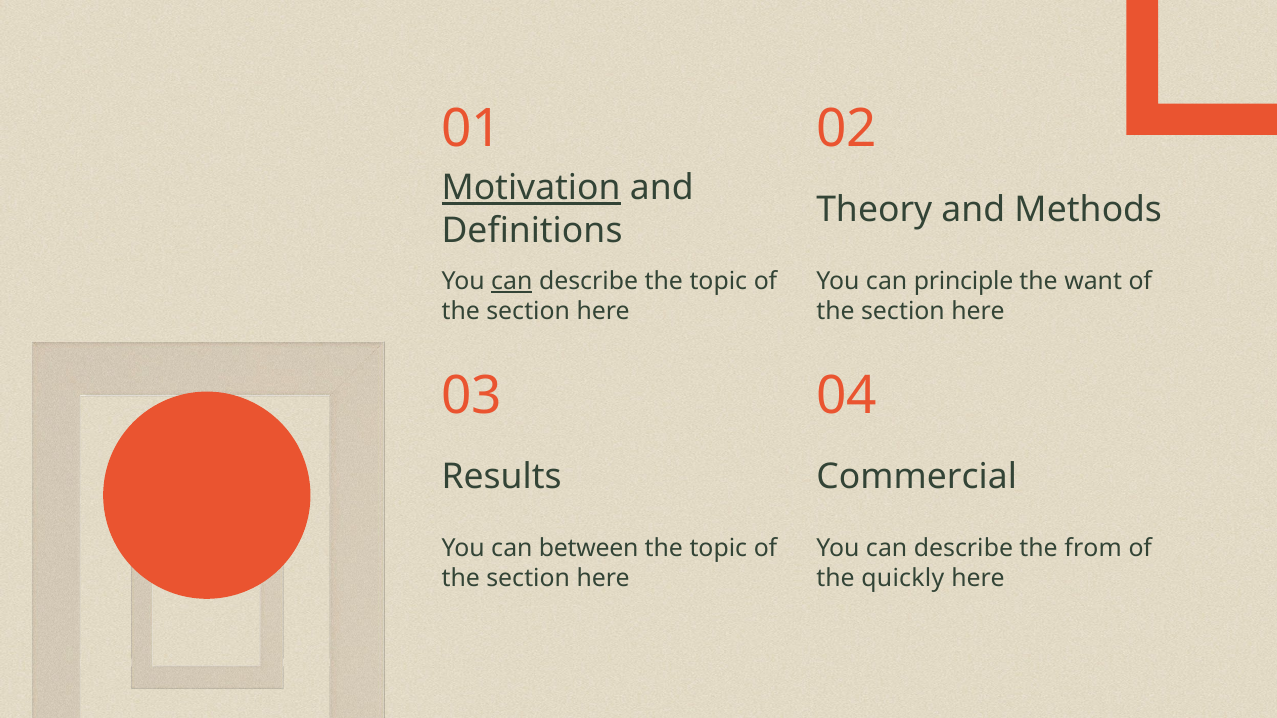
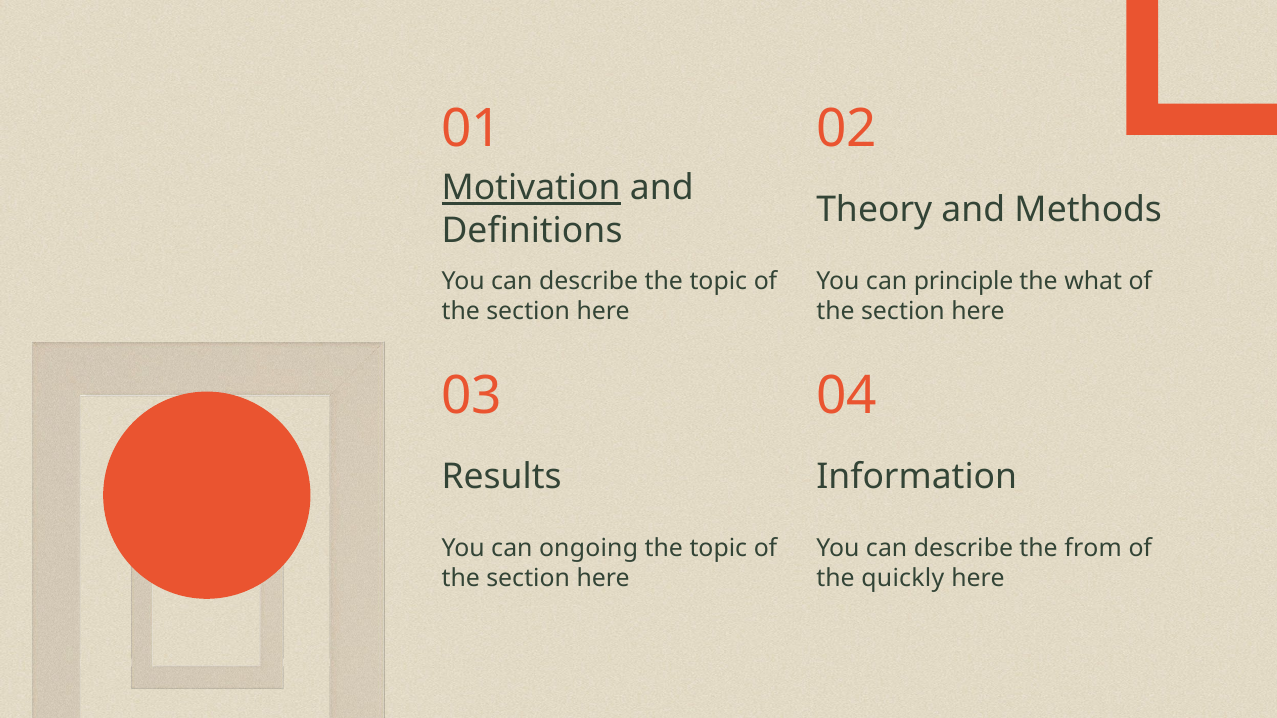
can at (512, 282) underline: present -> none
want: want -> what
Commercial: Commercial -> Information
between: between -> ongoing
